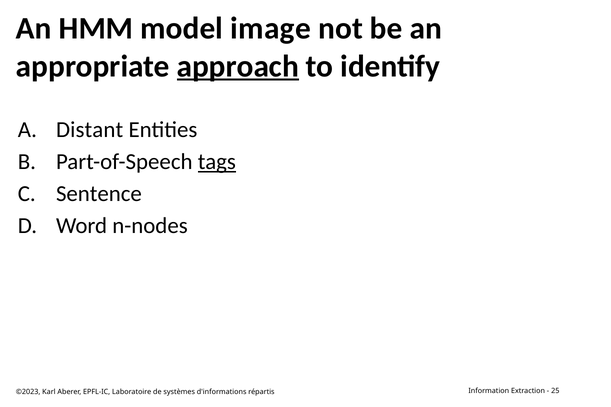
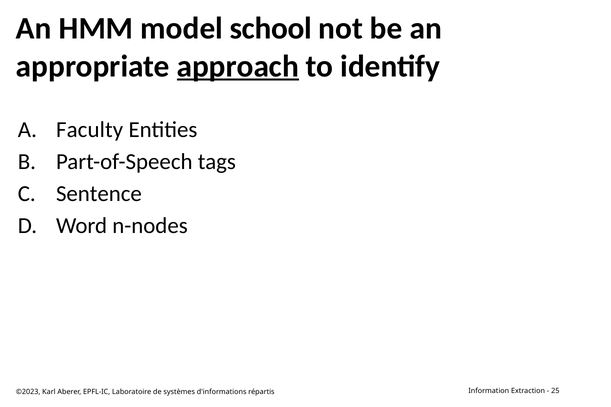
image: image -> school
Distant: Distant -> Faculty
tags underline: present -> none
